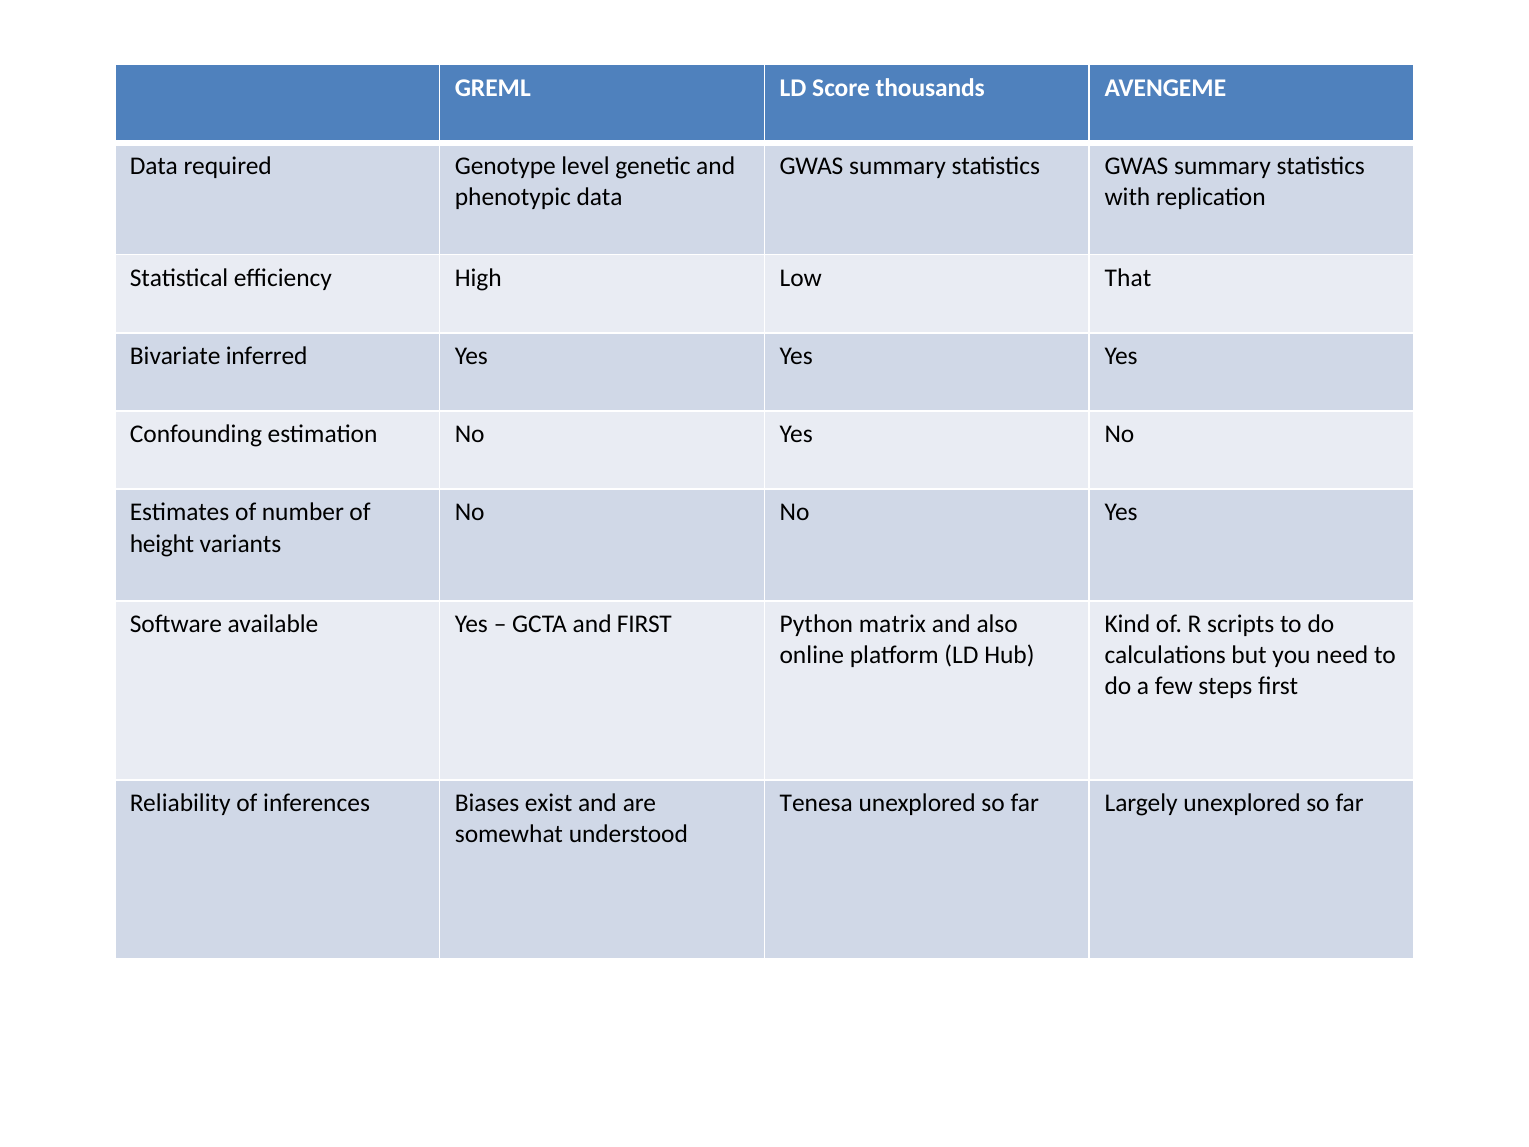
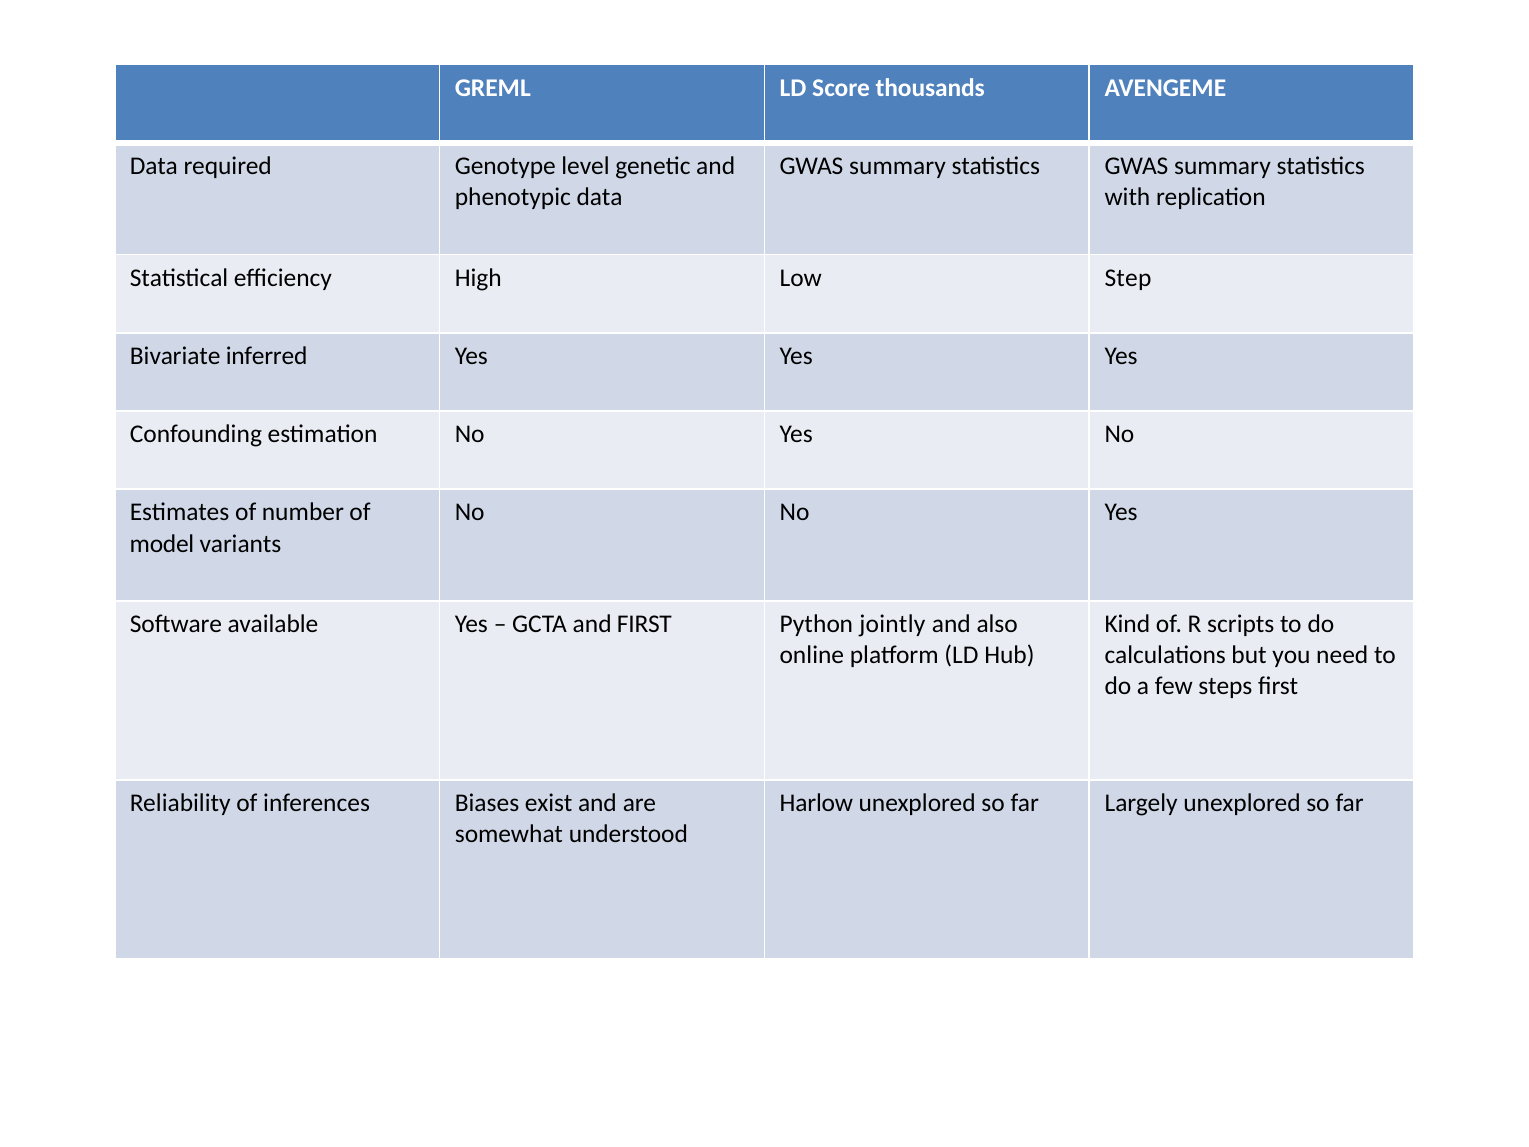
That: That -> Step
height: height -> model
matrix: matrix -> jointly
Tenesa: Tenesa -> Harlow
